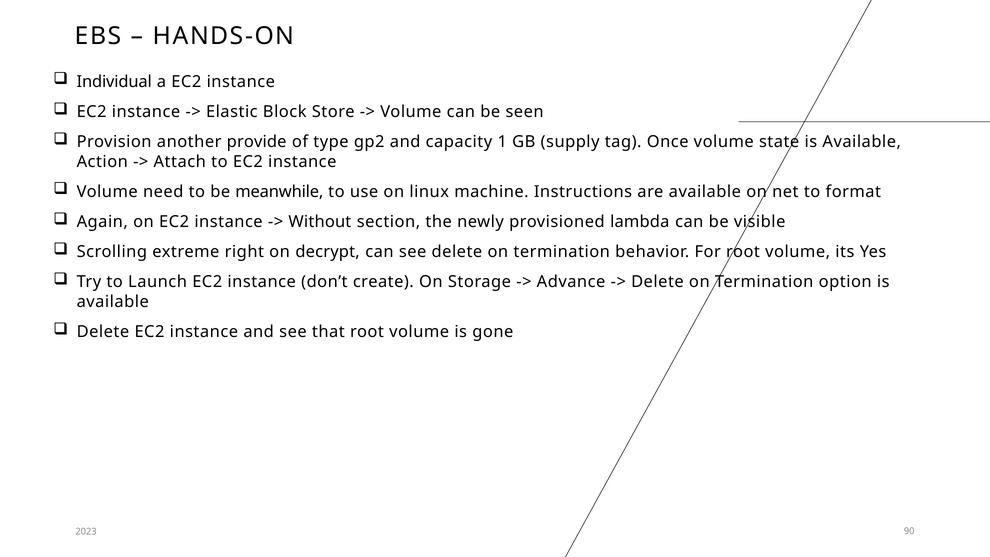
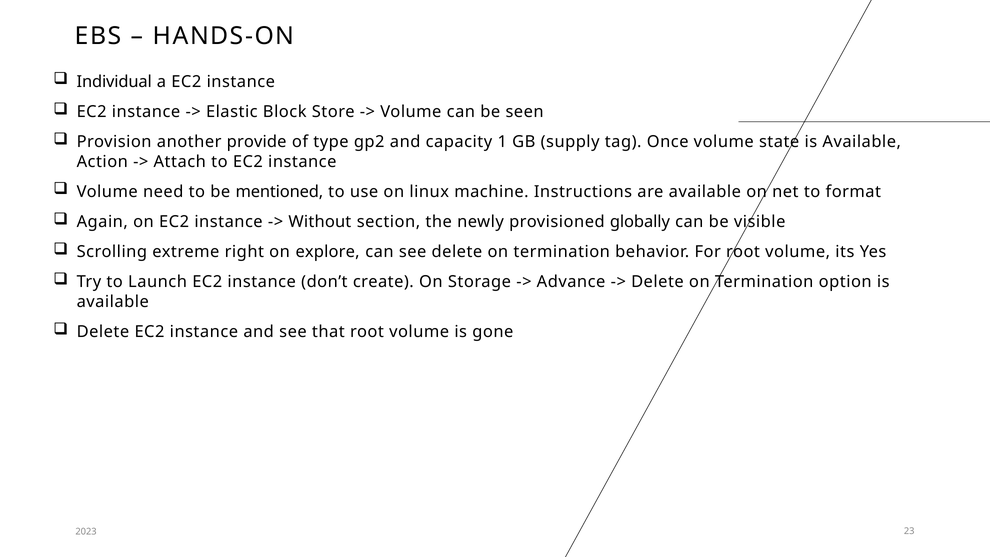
meanwhile: meanwhile -> mentioned
lambda: lambda -> globally
decrypt: decrypt -> explore
90: 90 -> 23
